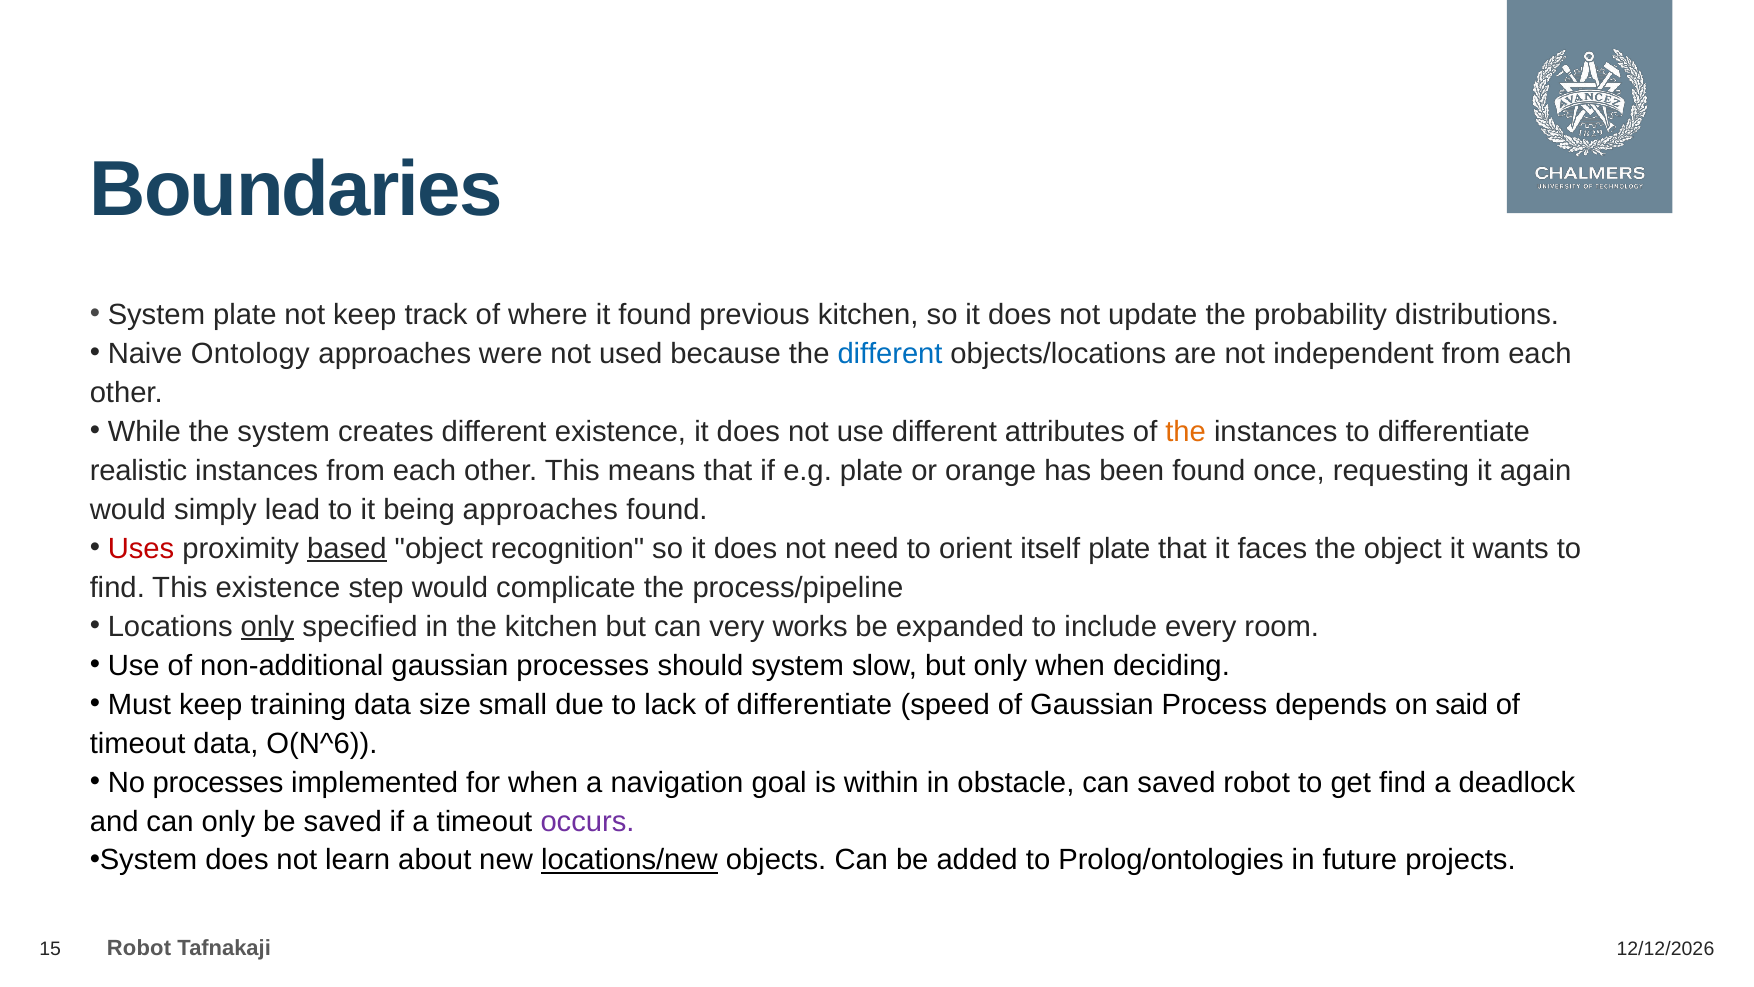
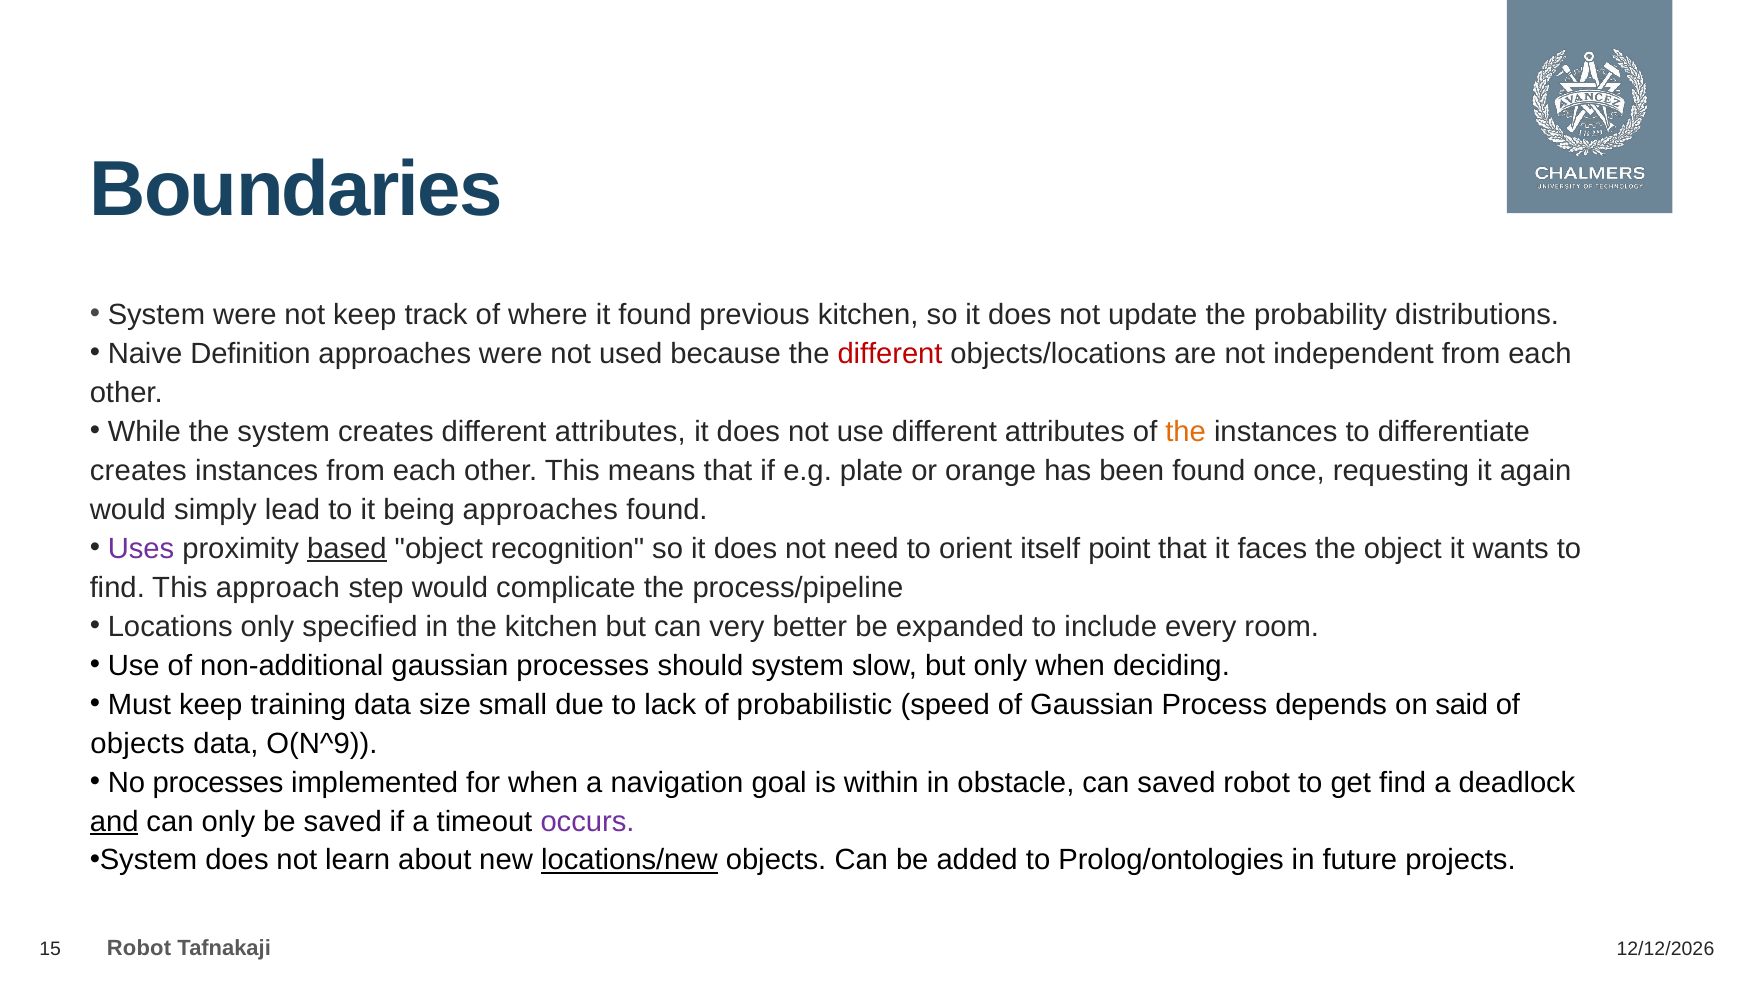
System plate: plate -> were
Ontology: Ontology -> Definition
different at (890, 354) colour: blue -> red
creates different existence: existence -> attributes
realistic at (139, 471): realistic -> creates
Uses colour: red -> purple
itself plate: plate -> point
This existence: existence -> approach
only at (267, 626) underline: present -> none
works: works -> better
of differentiate: differentiate -> probabilistic
timeout at (138, 743): timeout -> objects
O(N^6: O(N^6 -> O(N^9
and underline: none -> present
